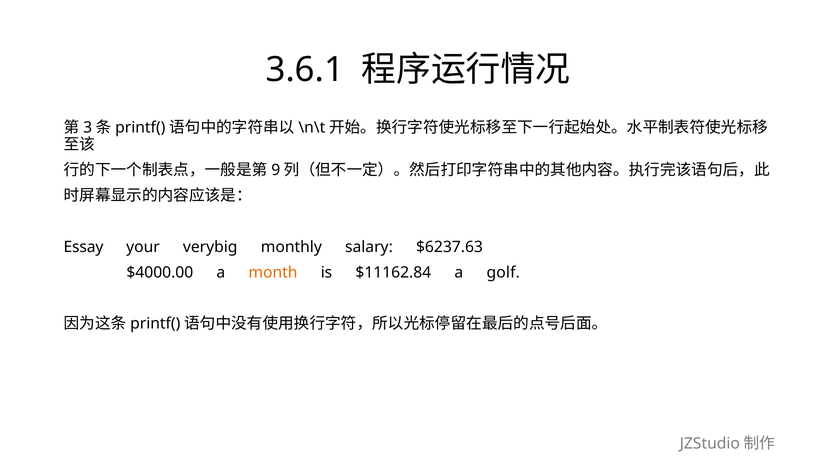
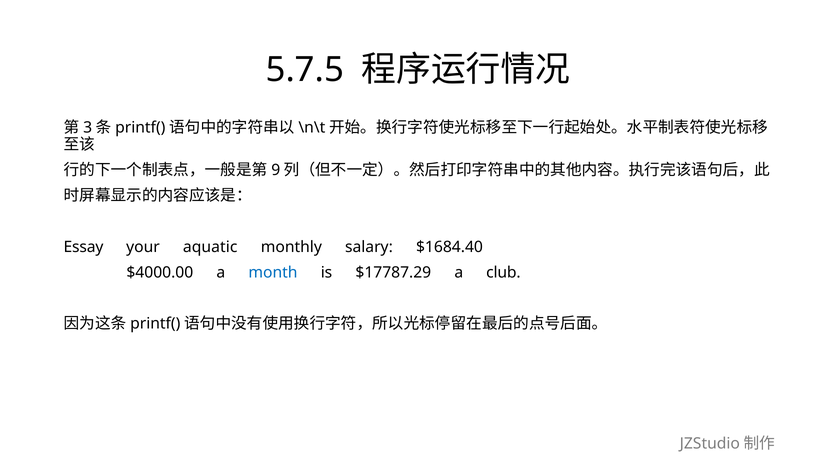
3.6.1: 3.6.1 -> 5.7.5
verybig: verybig -> aquatic
$6237.63: $6237.63 -> $1684.40
month colour: orange -> blue
$11162.84: $11162.84 -> $17787.29
golf: golf -> club
